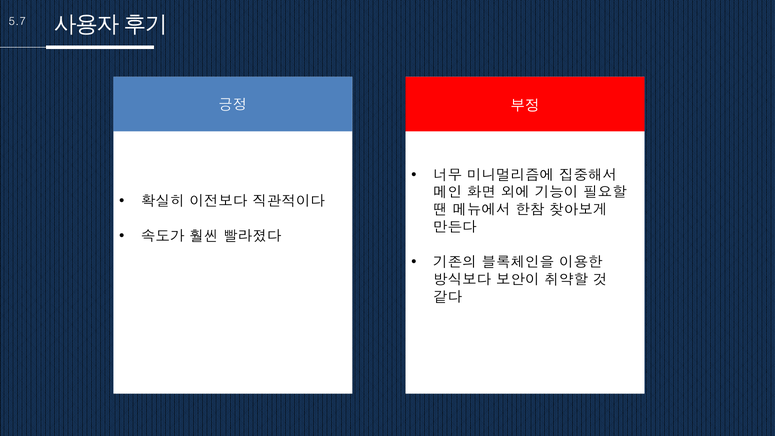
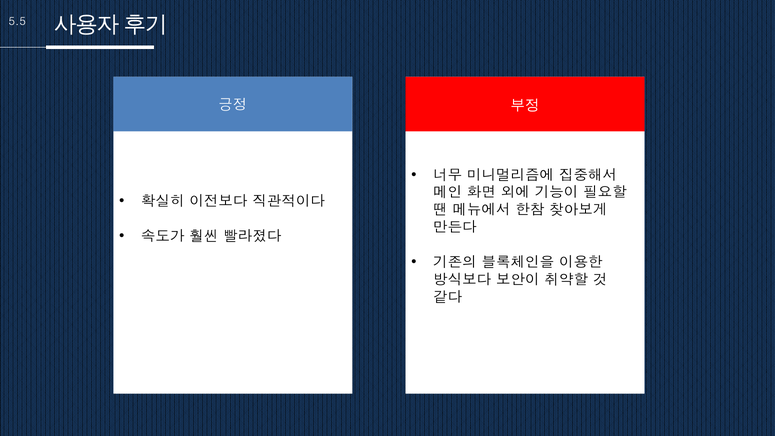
5.7: 5.7 -> 5.5
